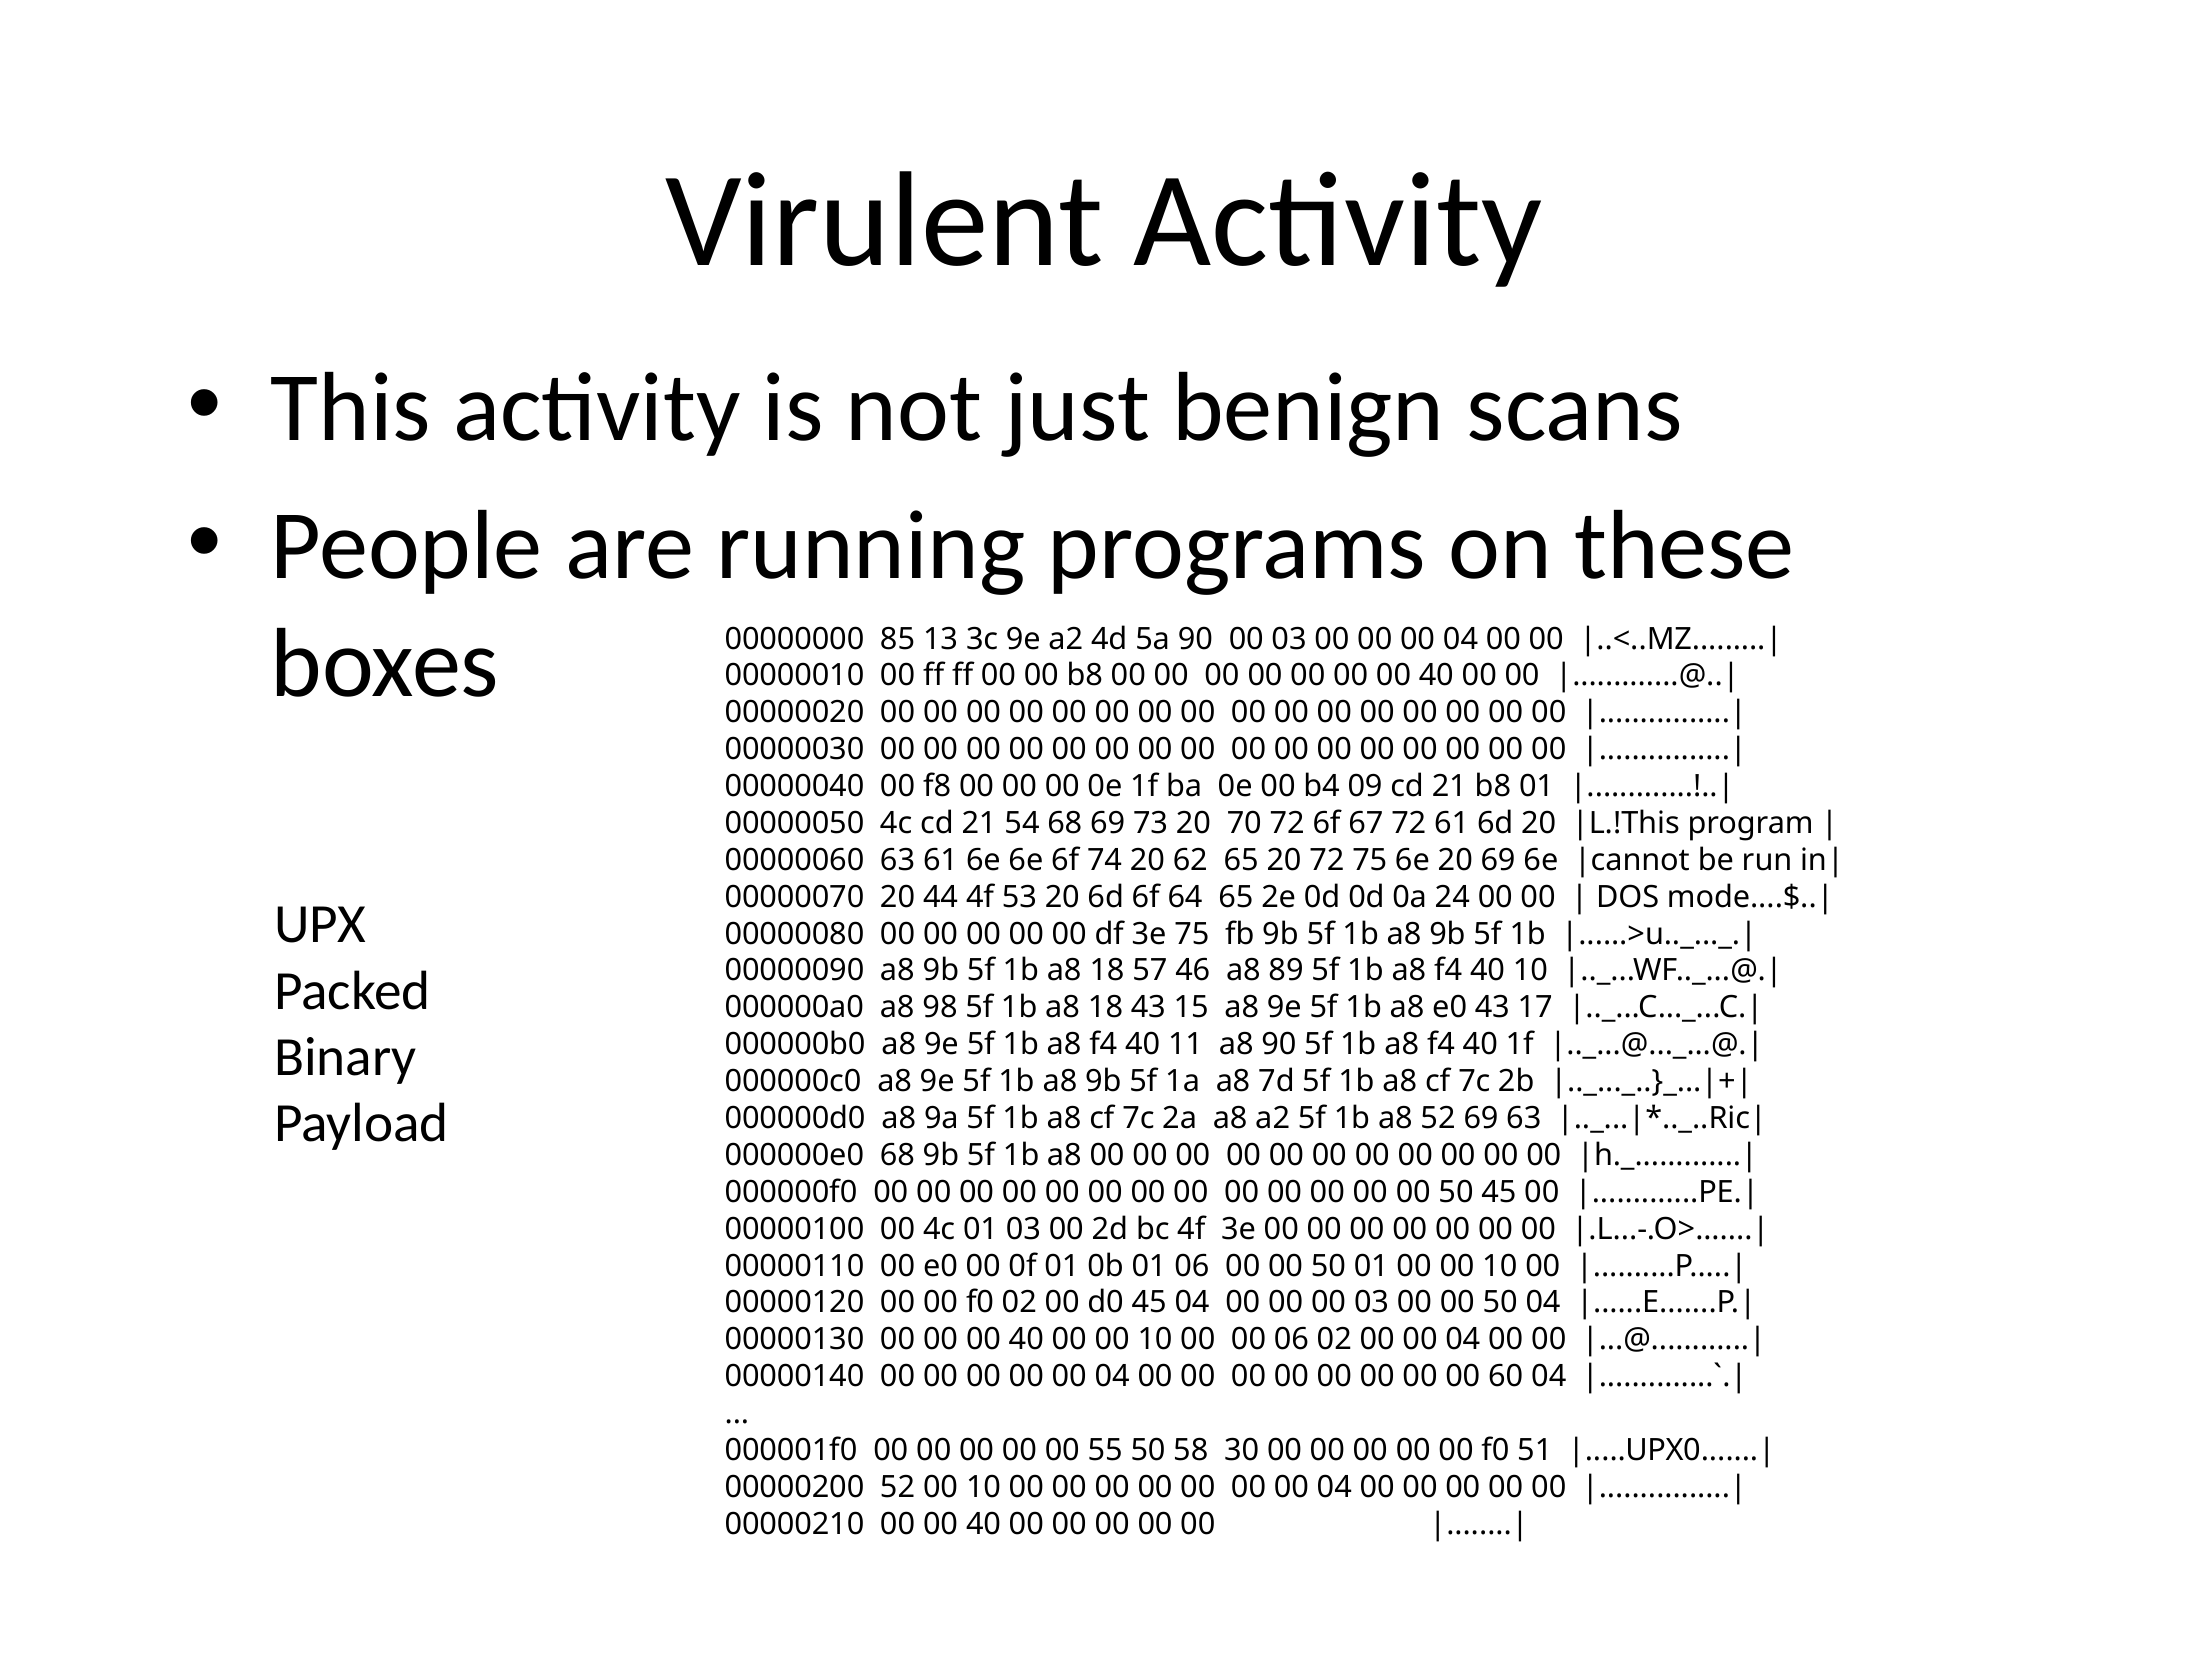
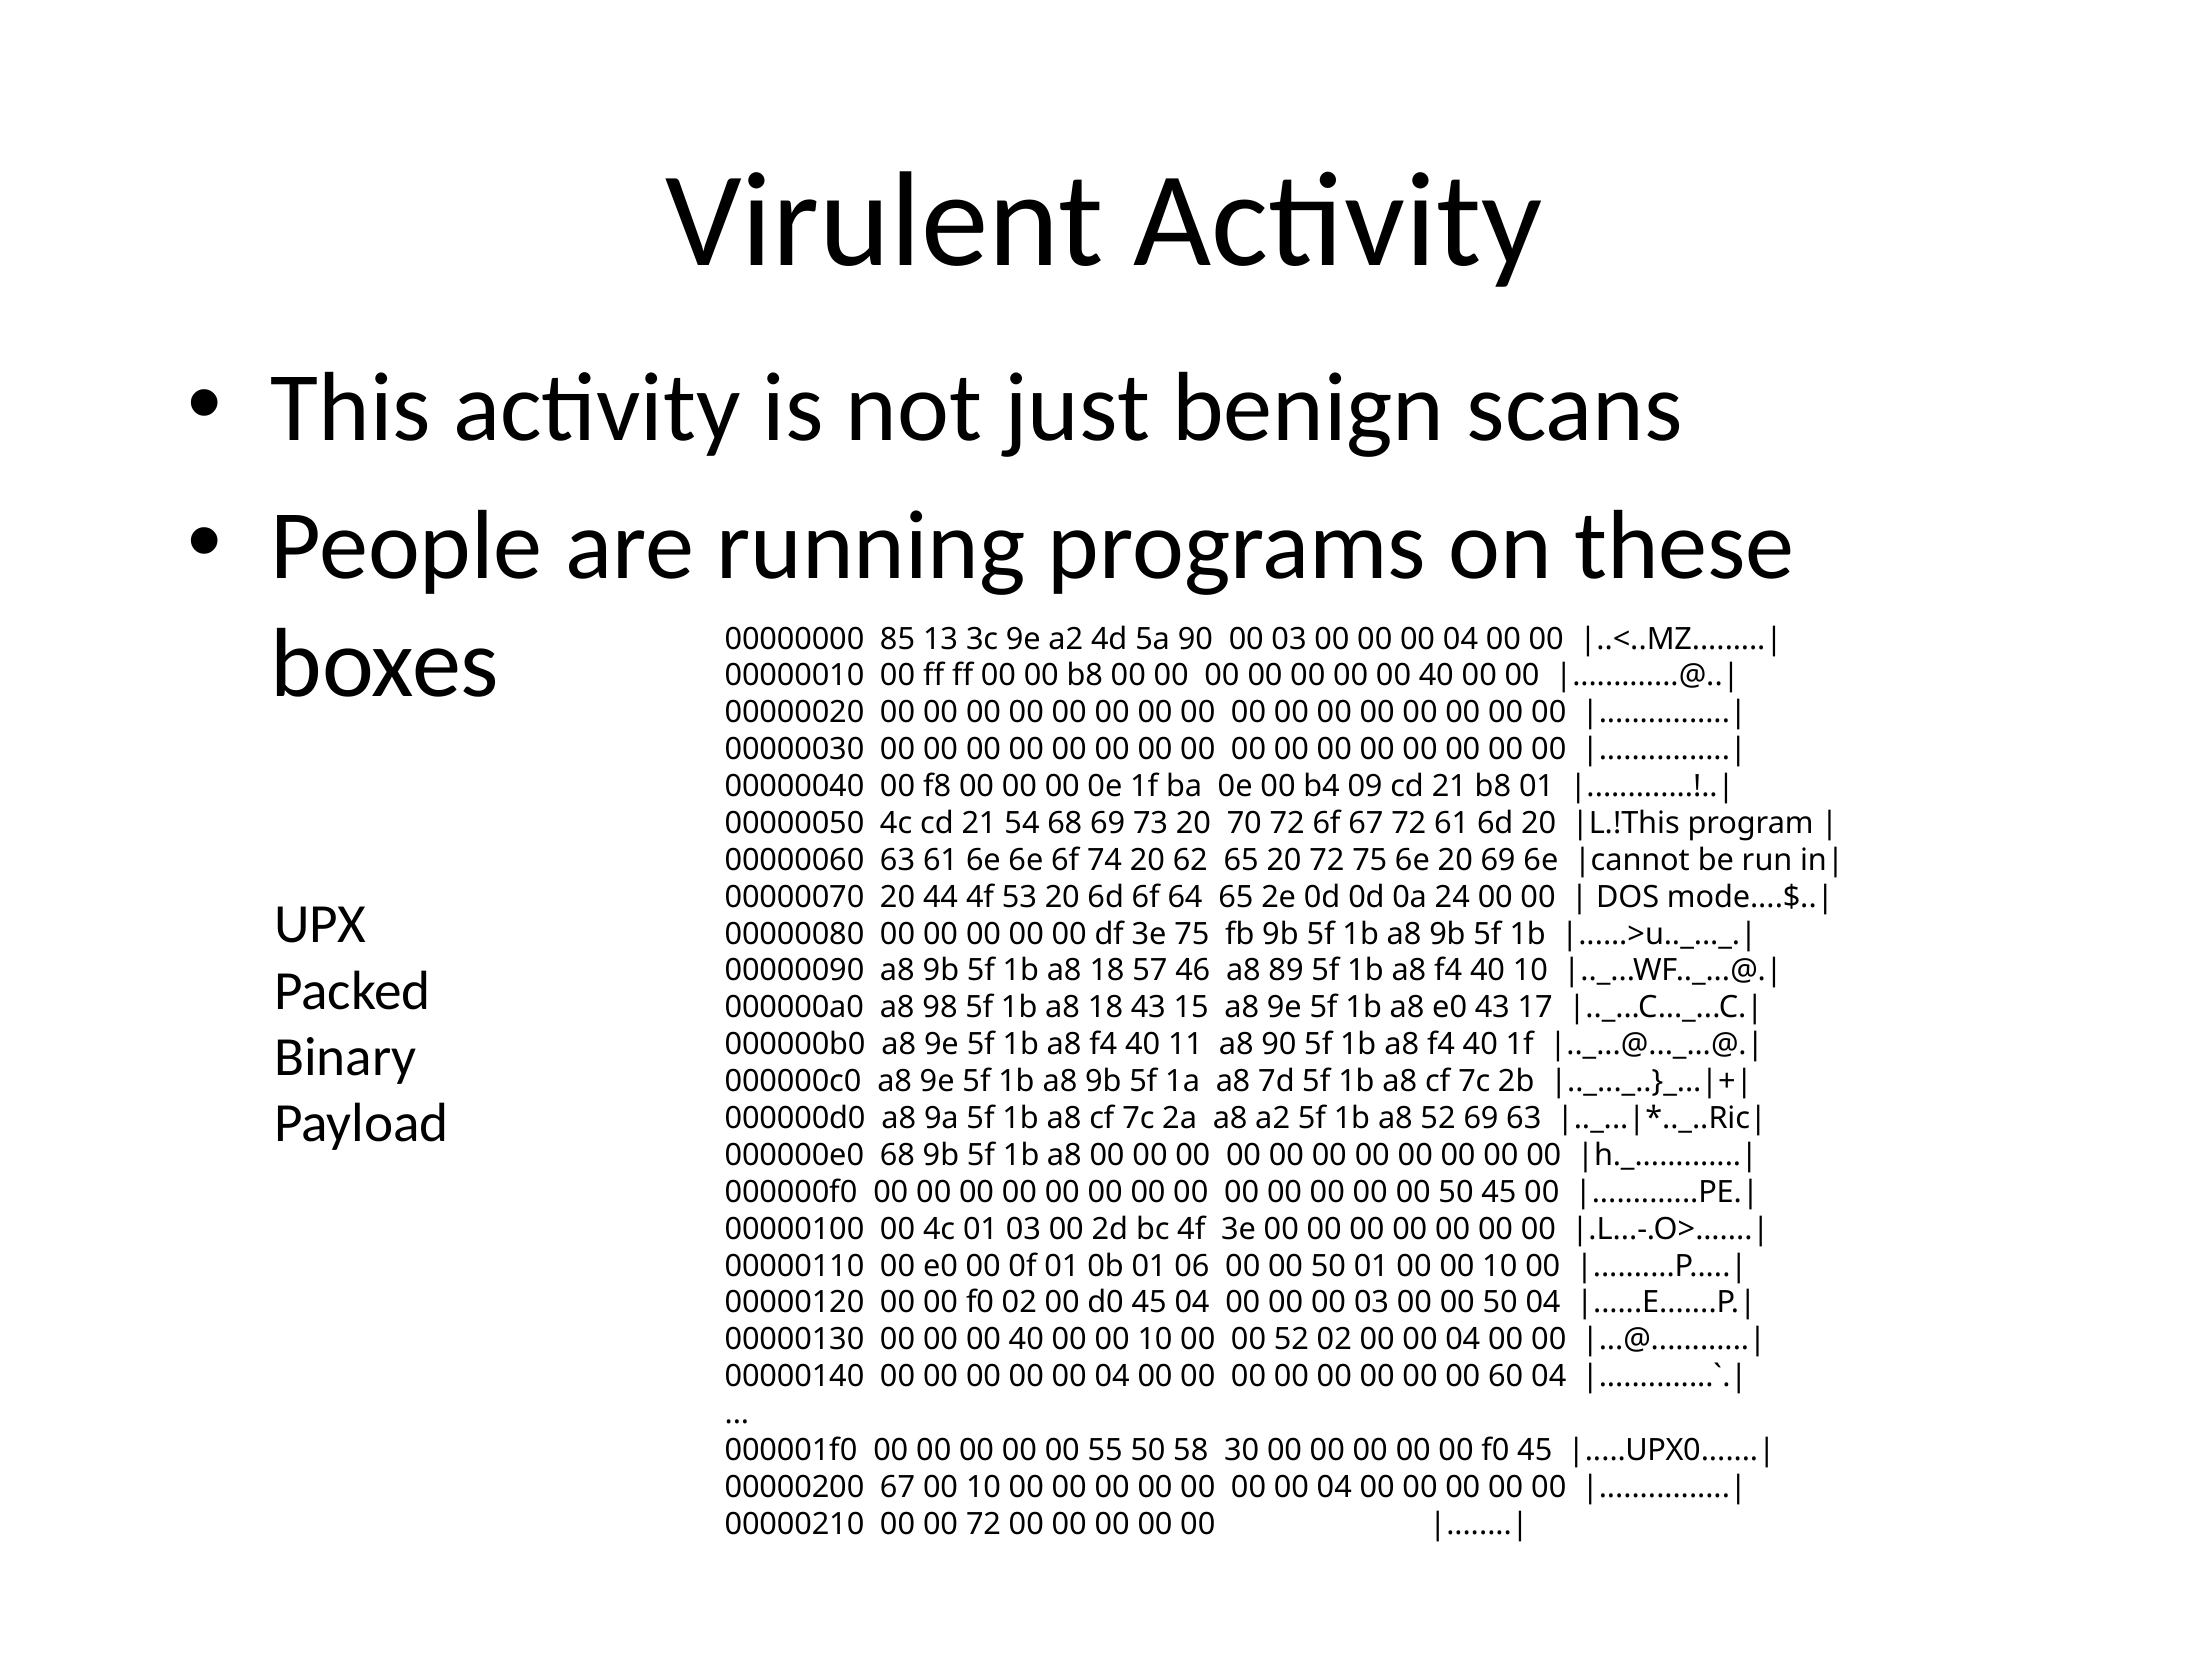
00 06: 06 -> 52
f0 51: 51 -> 45
00000200 52: 52 -> 67
00000210 00 00 40: 40 -> 72
